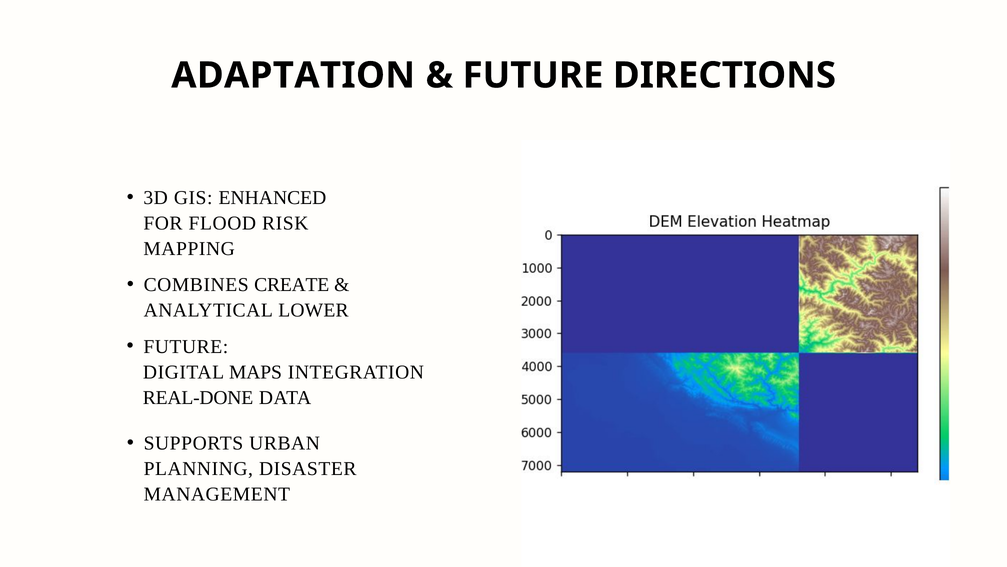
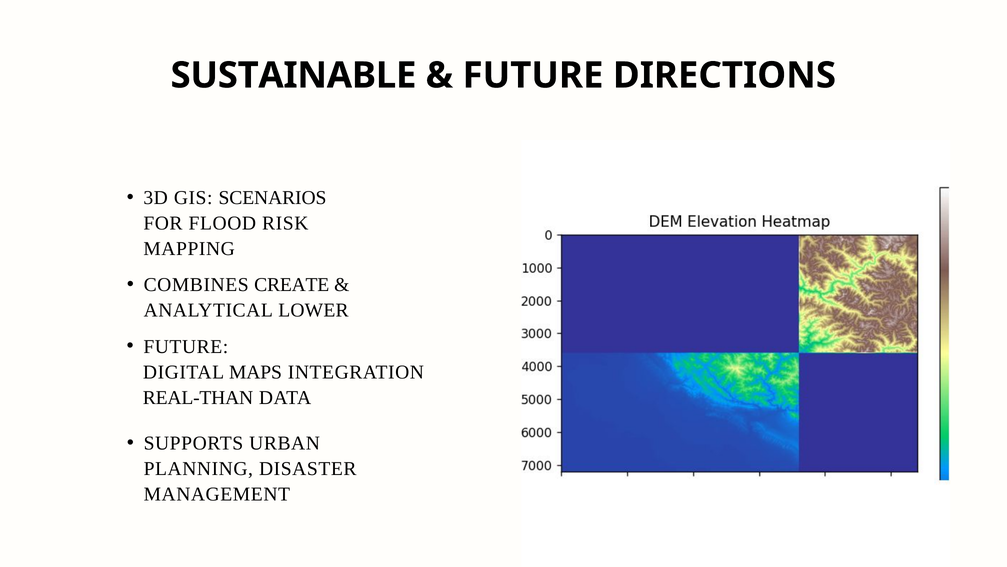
ADAPTATION: ADAPTATION -> SUSTAINABLE
ENHANCED: ENHANCED -> SCENARIOS
REAL-DONE: REAL-DONE -> REAL-THAN
